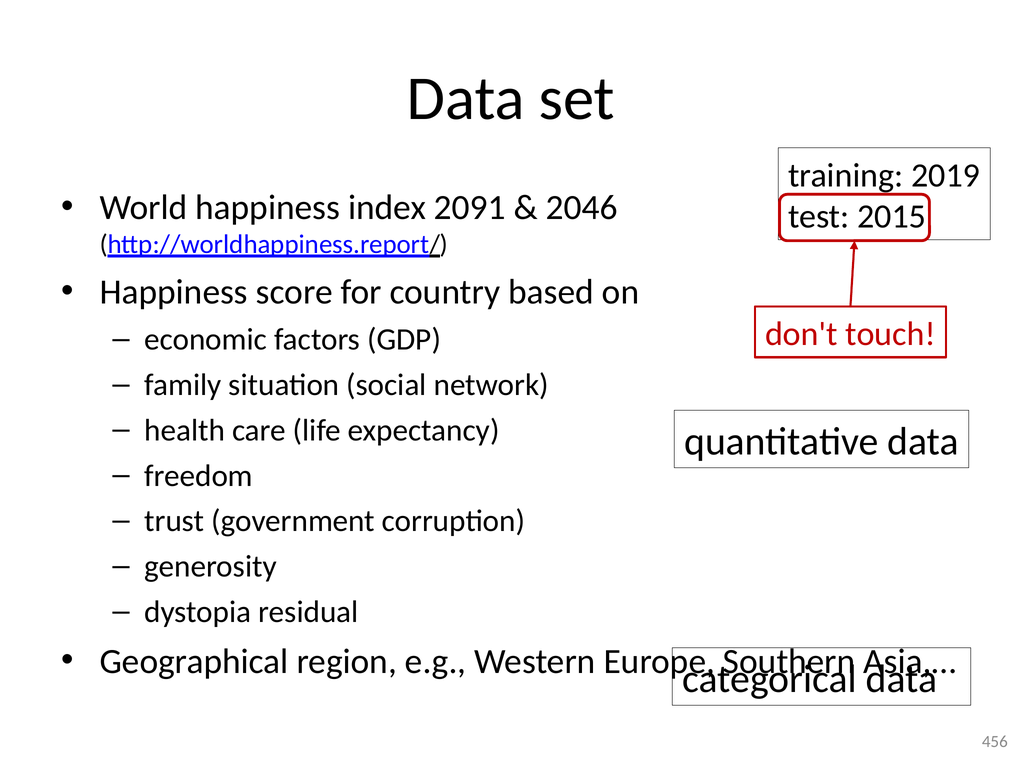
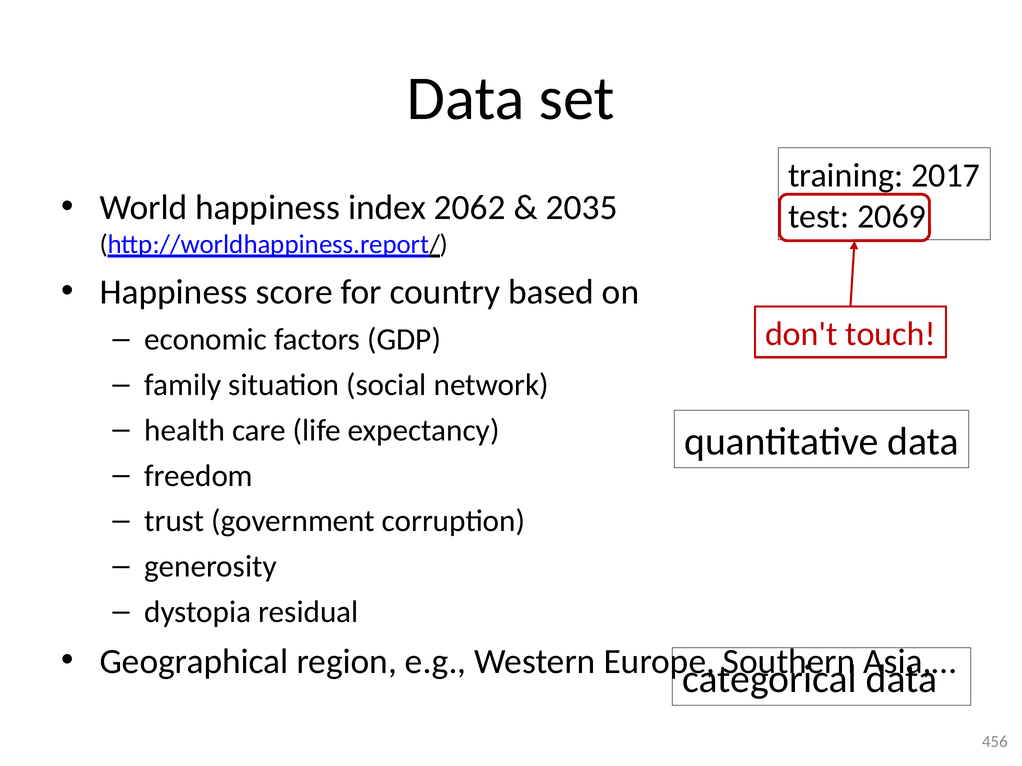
2019: 2019 -> 2017
2091: 2091 -> 2062
2046: 2046 -> 2035
2015: 2015 -> 2069
